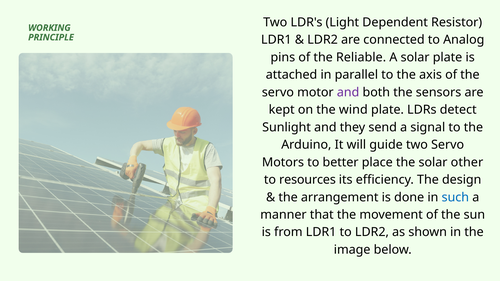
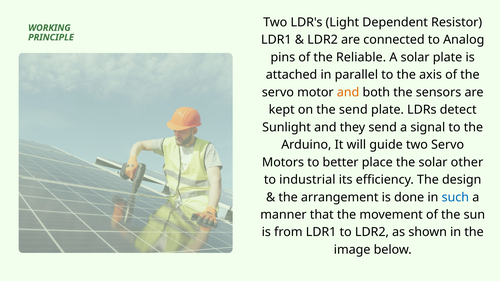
and at (348, 92) colour: purple -> orange
the wind: wind -> send
resources: resources -> industrial
